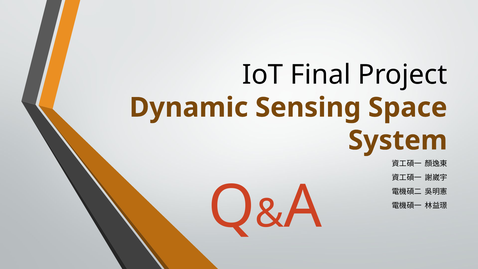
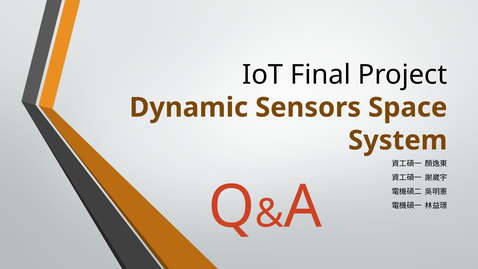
Sensing: Sensing -> Sensors
